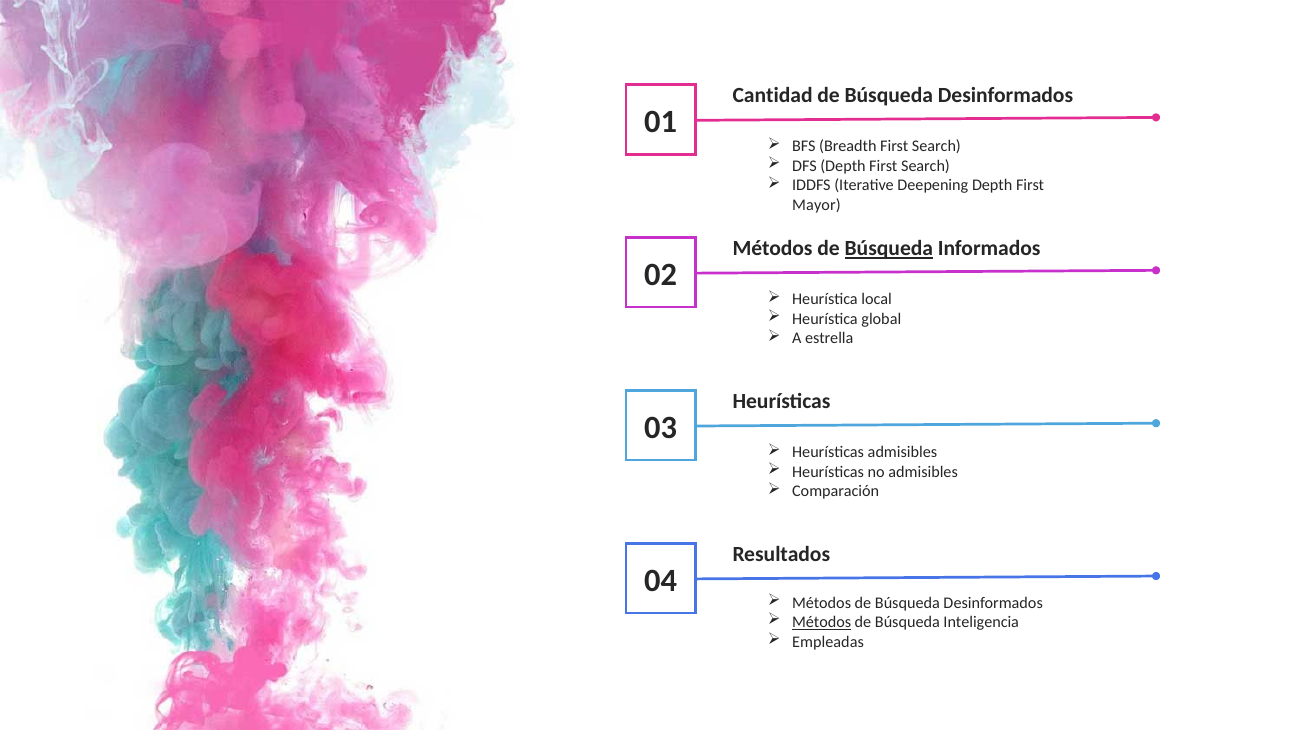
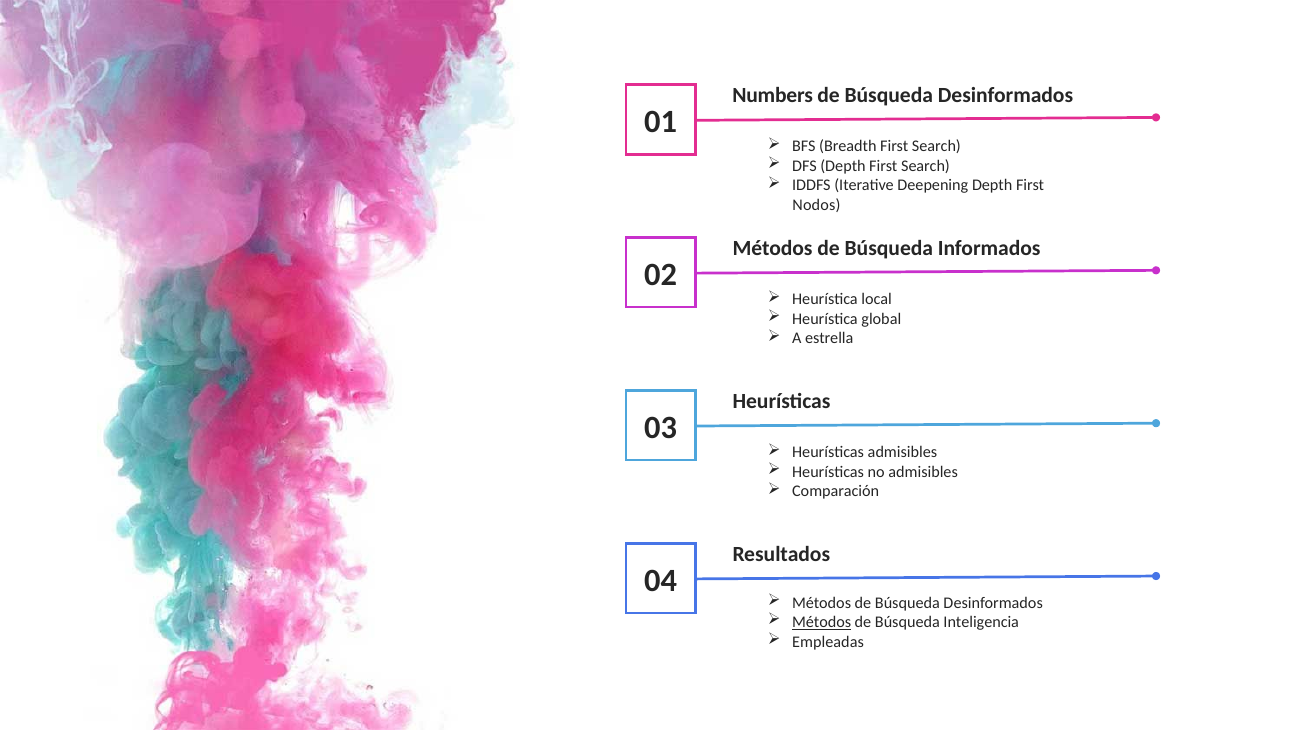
Cantidad: Cantidad -> Numbers
Mayor: Mayor -> Nodos
Búsqueda at (889, 248) underline: present -> none
